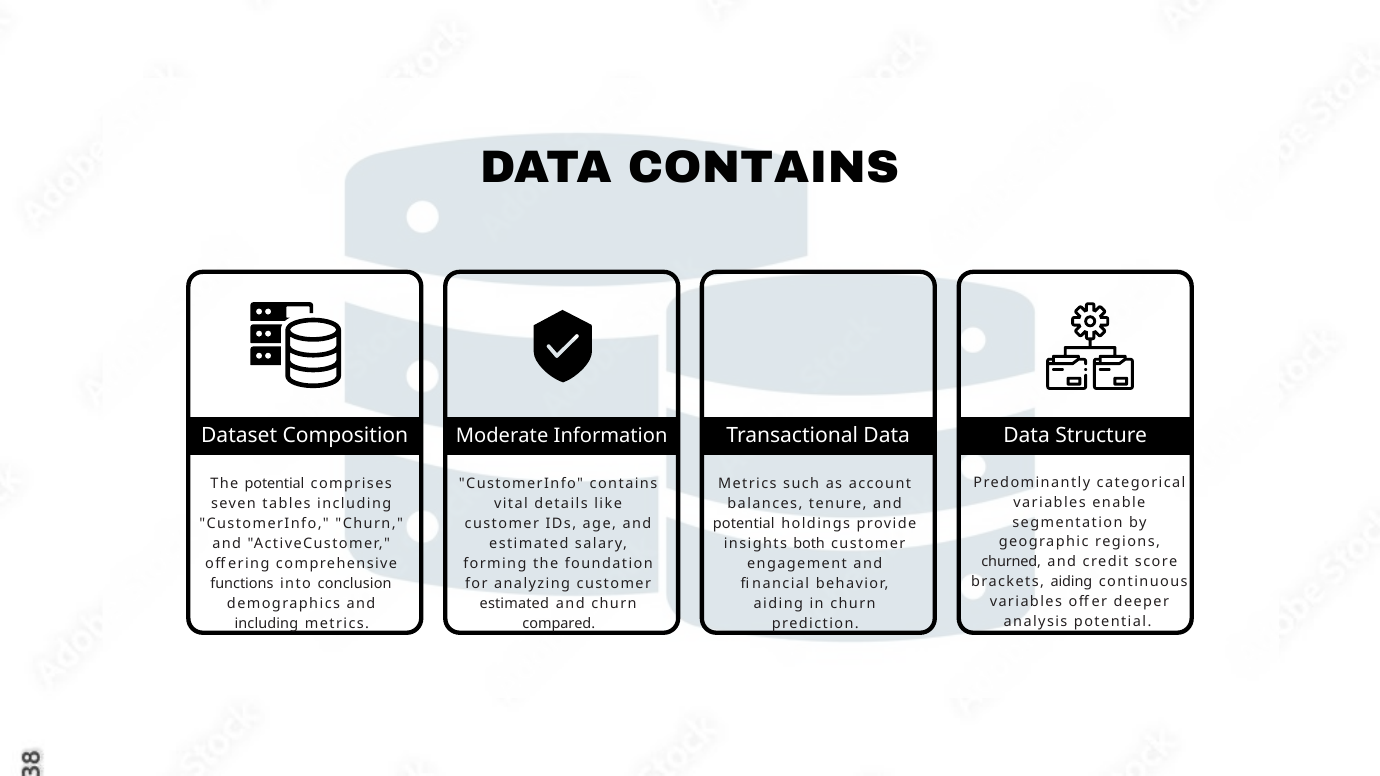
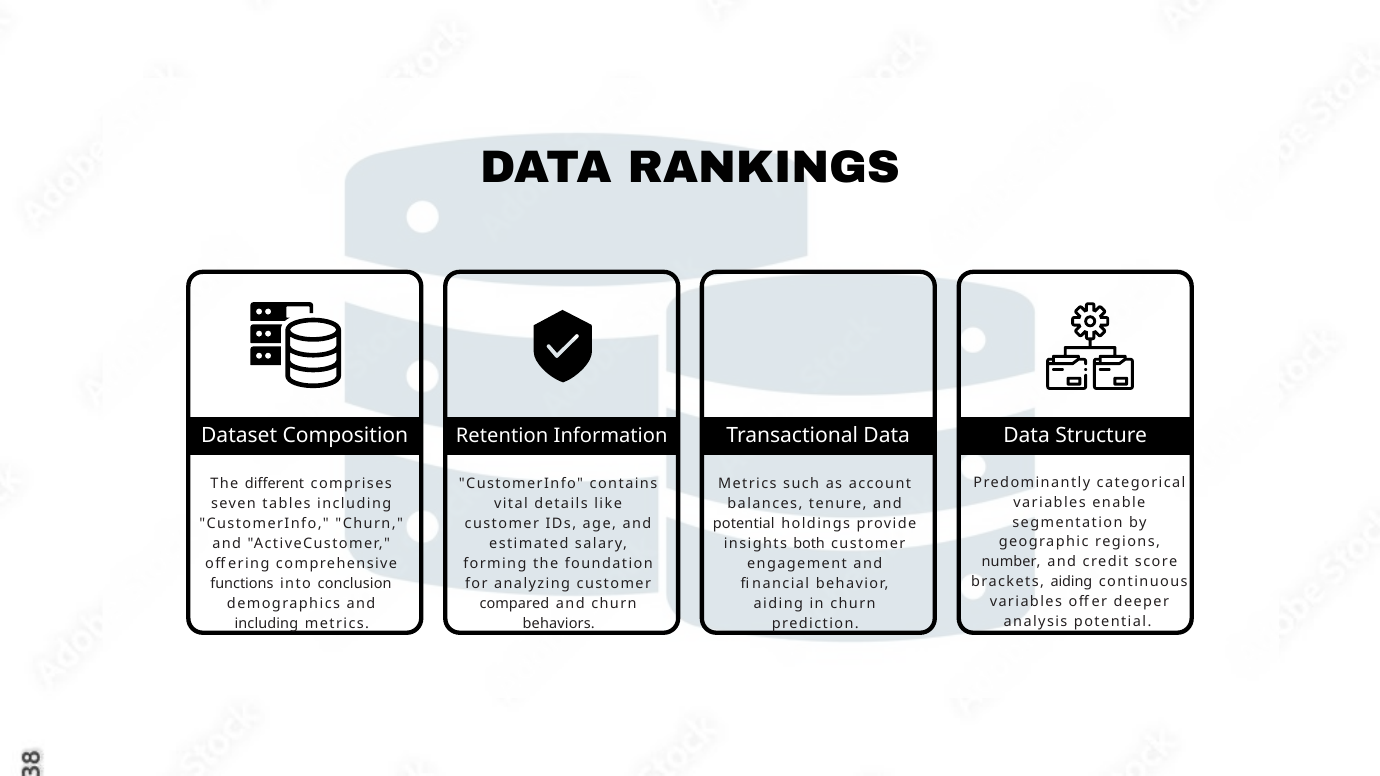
DATA CONTAINS: CONTAINS -> RANKINGS
Moderate: Moderate -> Retention
The potential: potential -> different
churned: churned -> number
estimated at (514, 604): estimated -> compared
compared: compared -> behaviors
